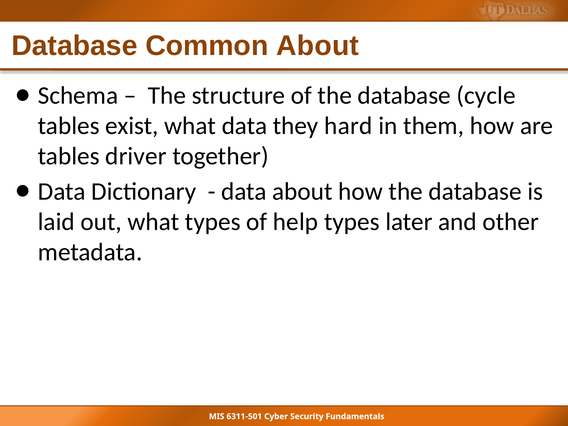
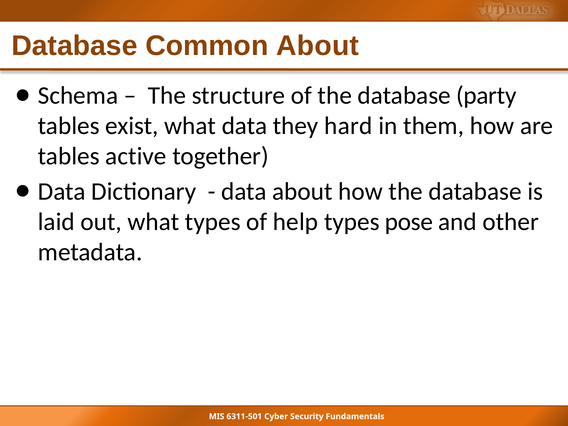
cycle: cycle -> party
driver: driver -> active
later: later -> pose
